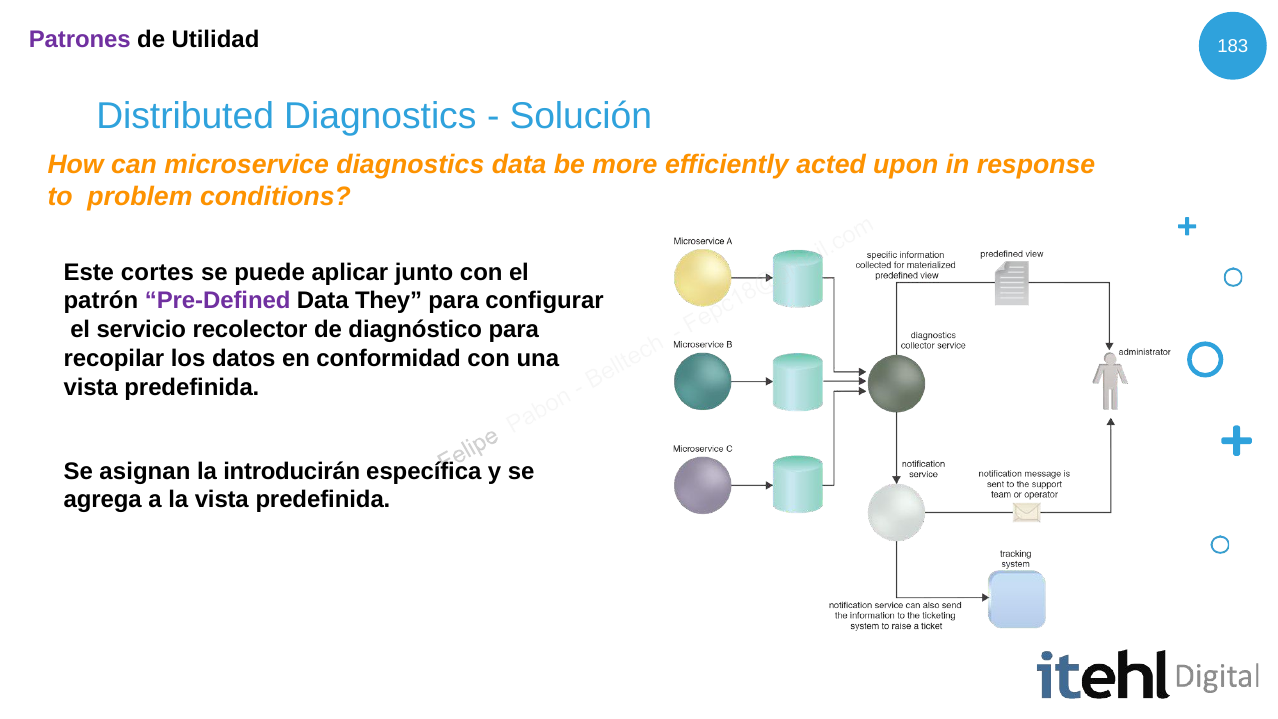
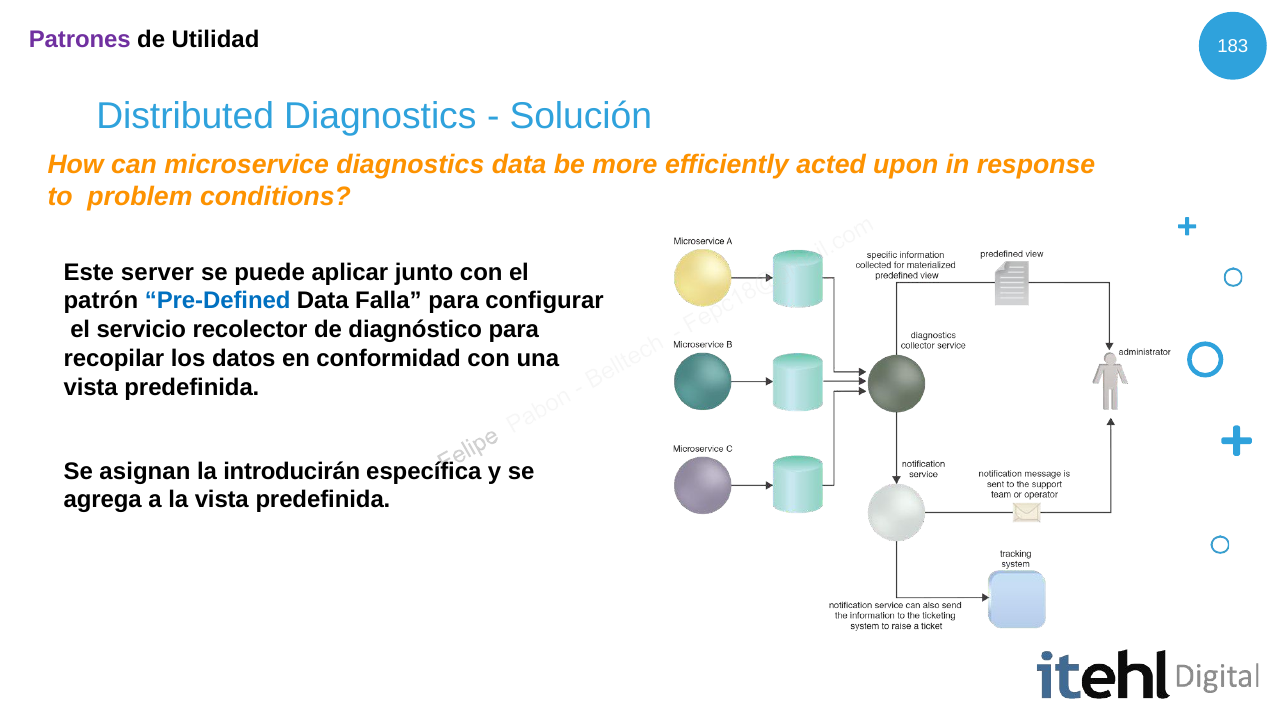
cortes: cortes -> server
Pre-Defined colour: purple -> blue
They: They -> Falla
